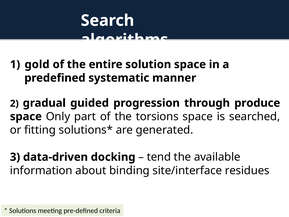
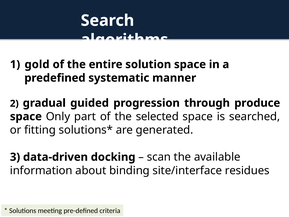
torsions: torsions -> selected
tend: tend -> scan
